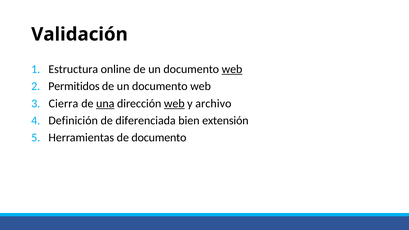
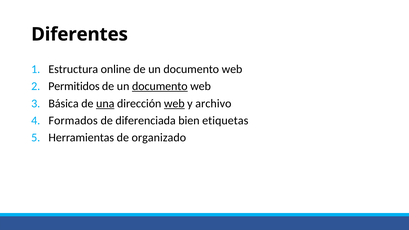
Validación: Validación -> Diferentes
web at (232, 69) underline: present -> none
documento at (160, 86) underline: none -> present
Cierra: Cierra -> Básica
Definición: Definición -> Formados
extensión: extensión -> etiquetas
de documento: documento -> organizado
